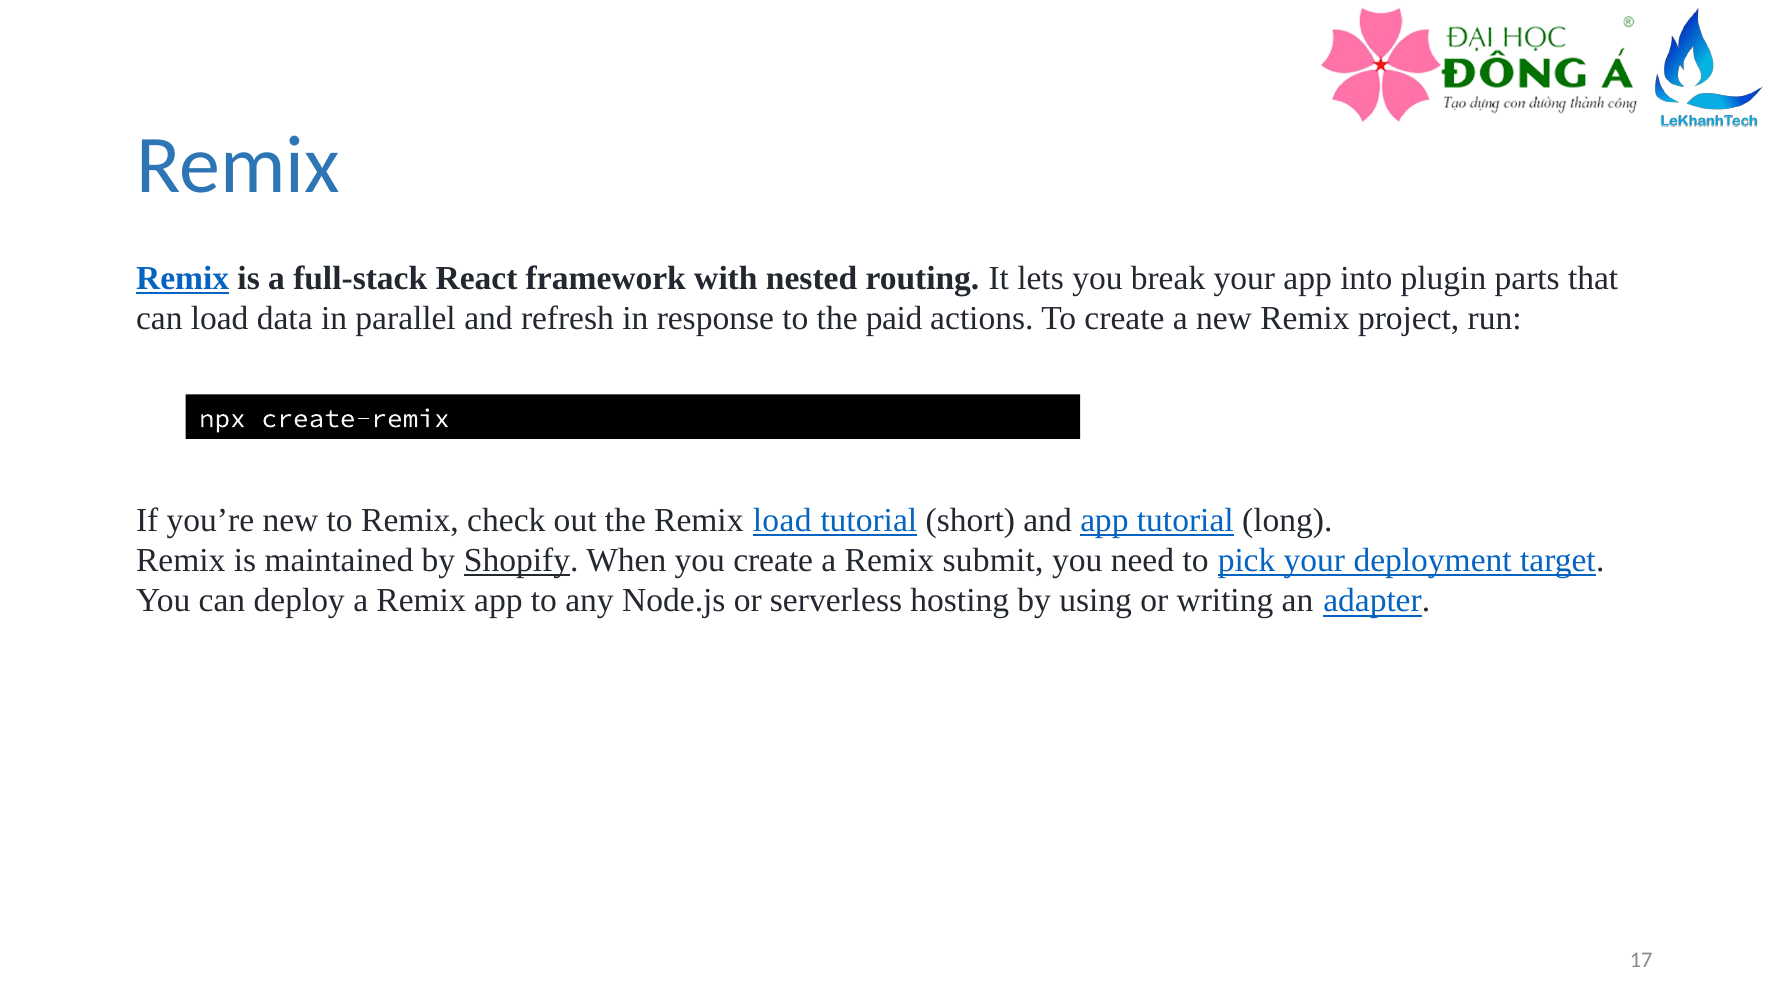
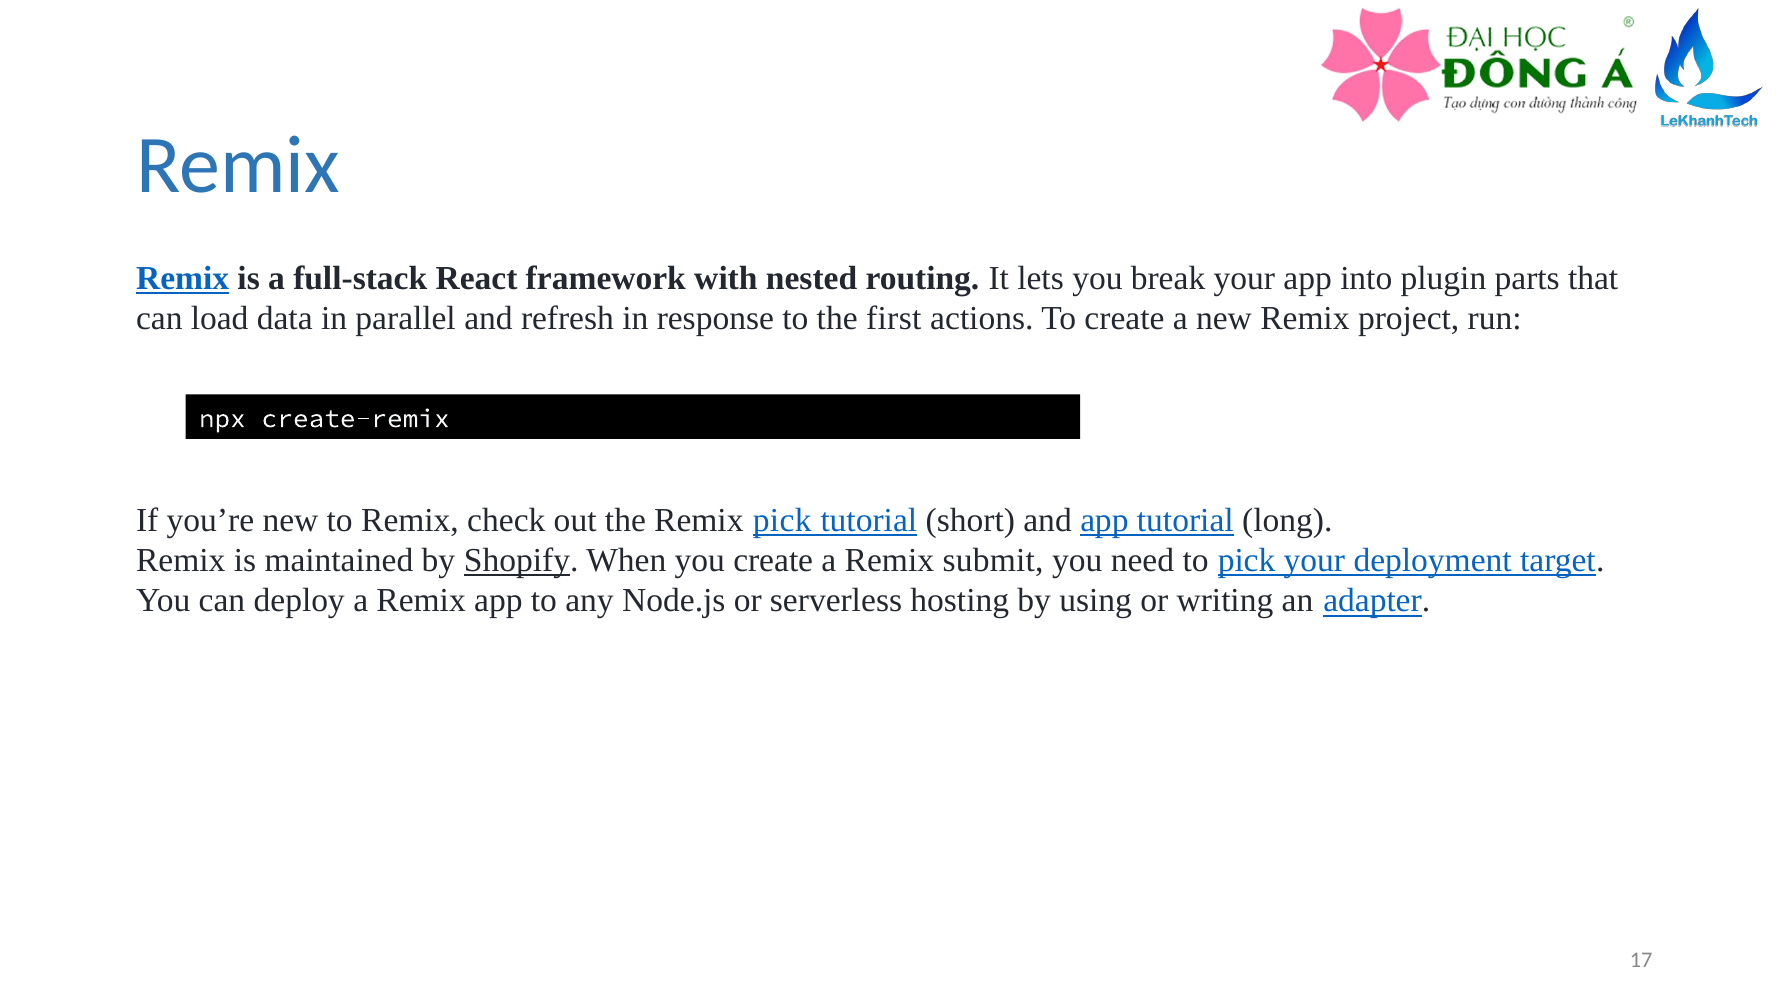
paid: paid -> first
Remix load: load -> pick
